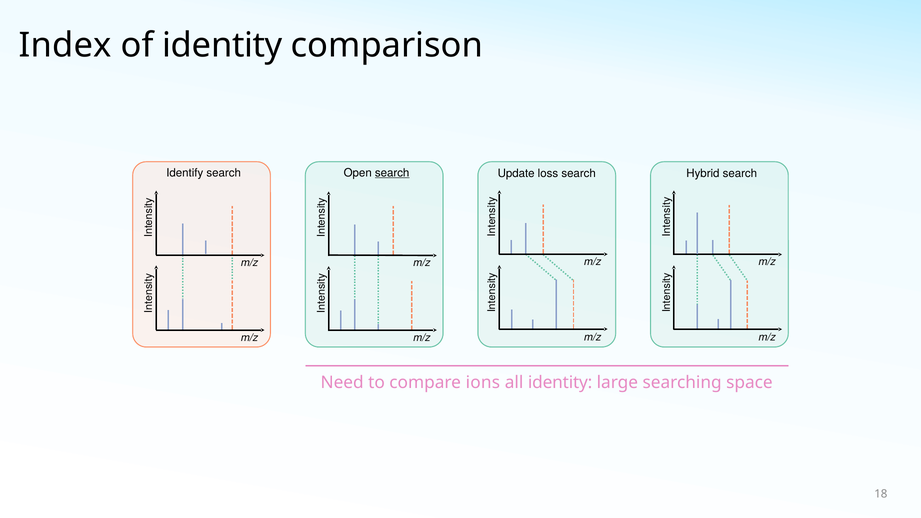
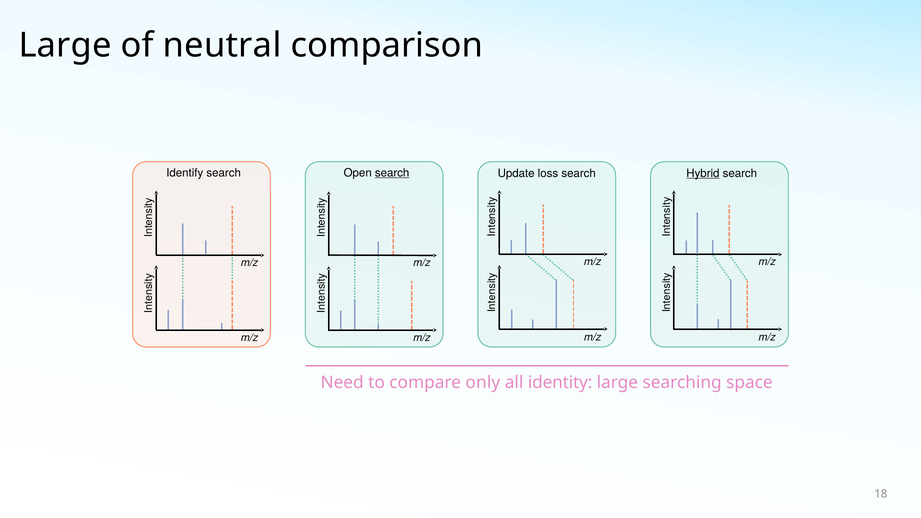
Index at (65, 45): Index -> Large
of identity: identity -> neutral
Hybrid underline: none -> present
ions: ions -> only
